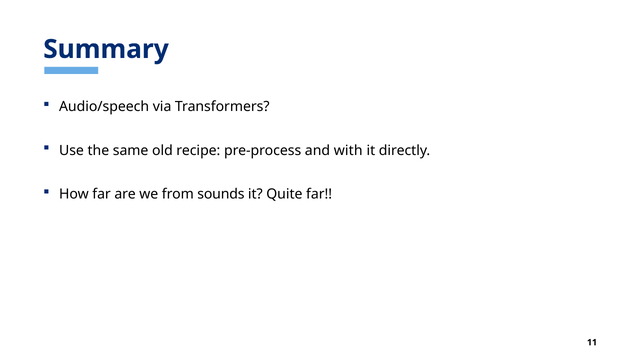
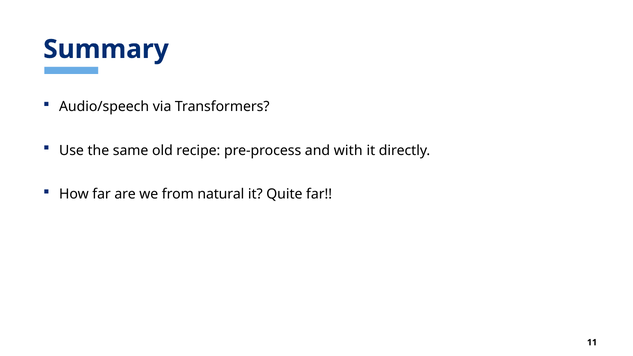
sounds: sounds -> natural
